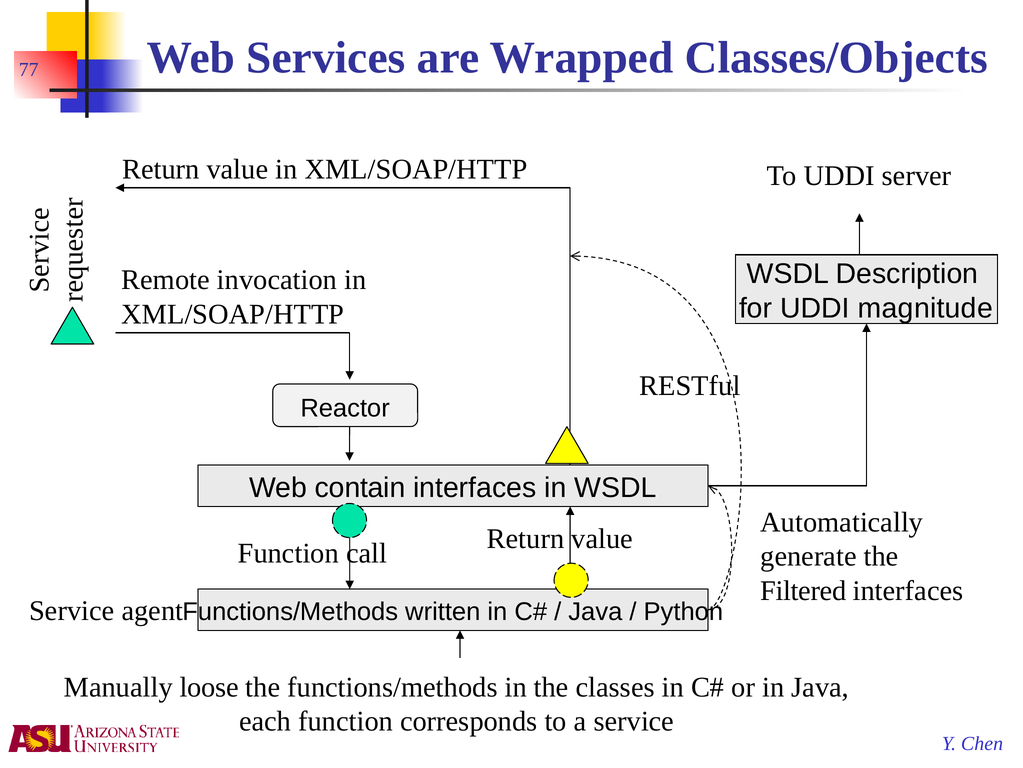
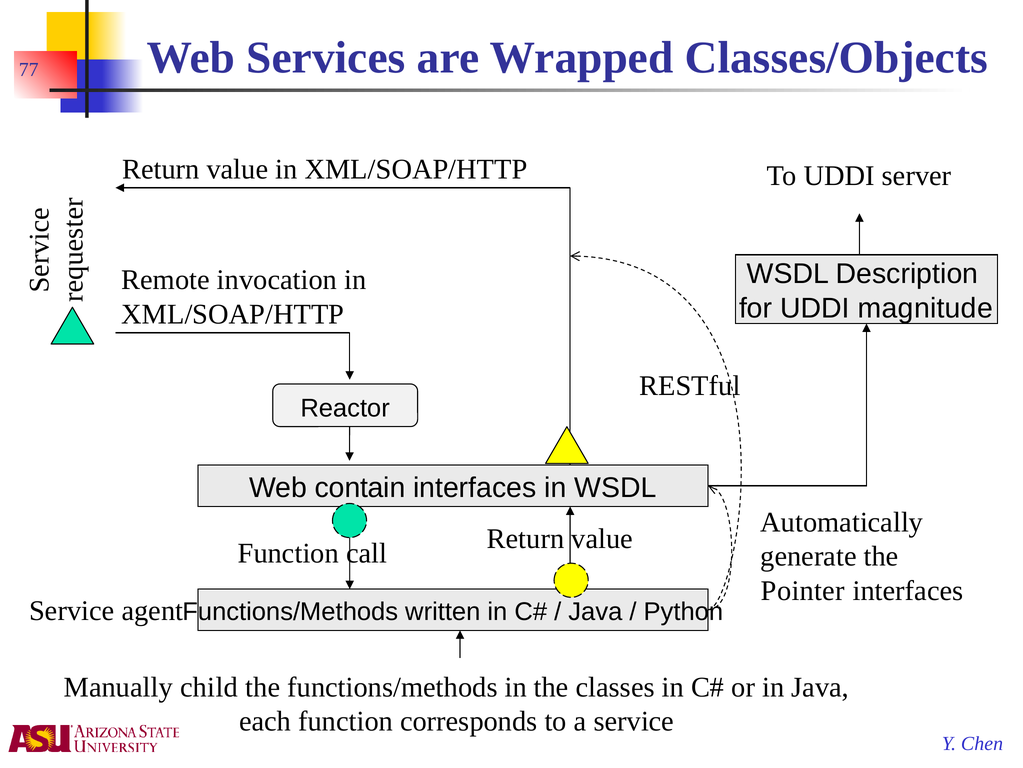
Filtered: Filtered -> Pointer
loose: loose -> child
